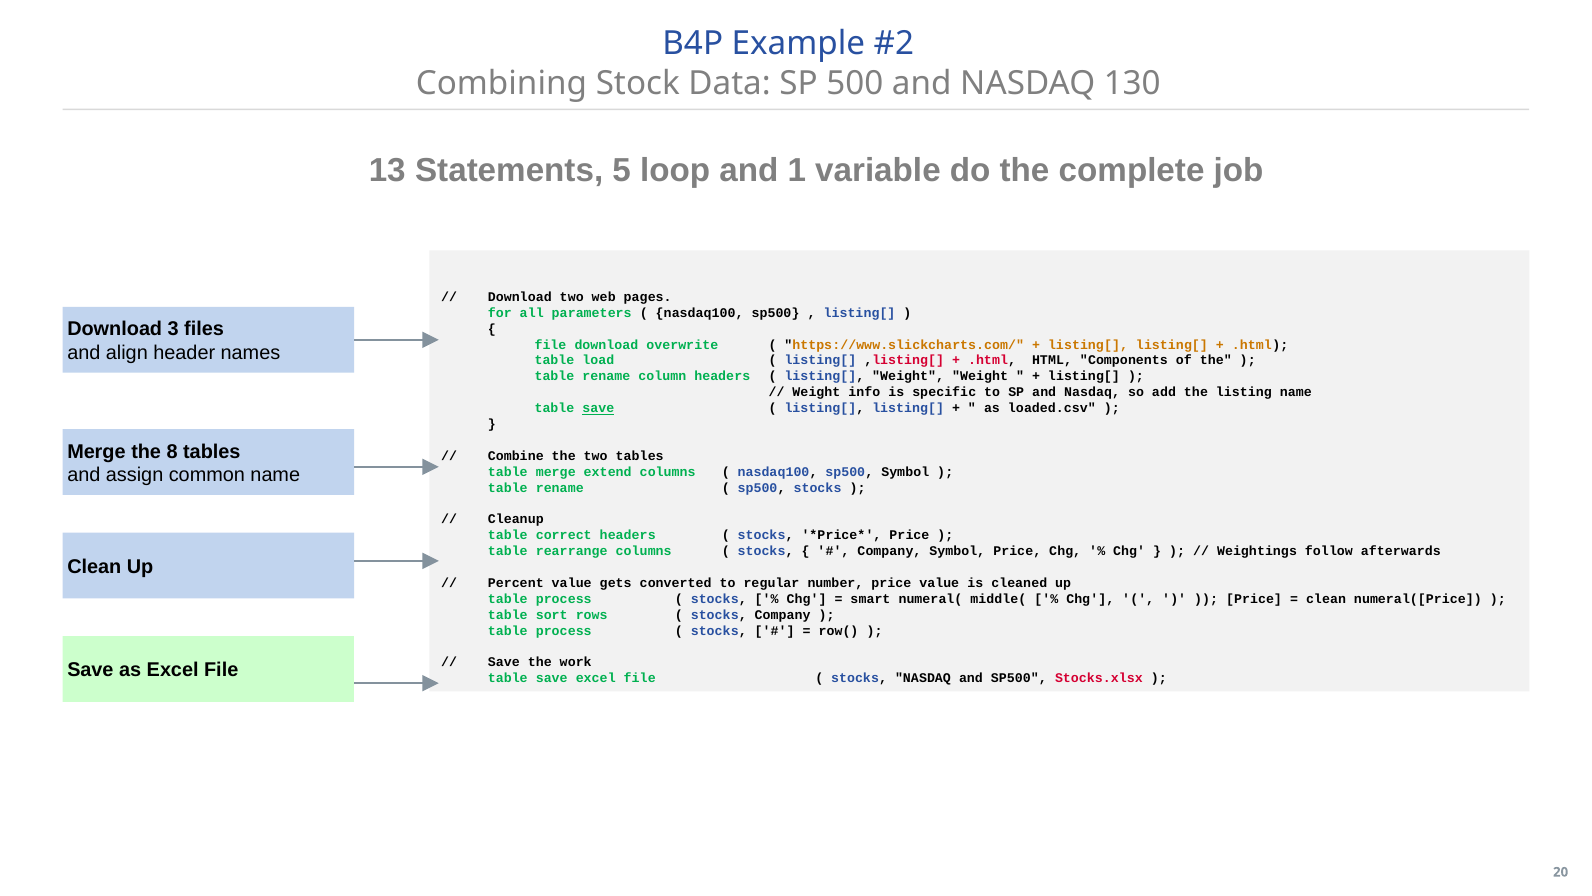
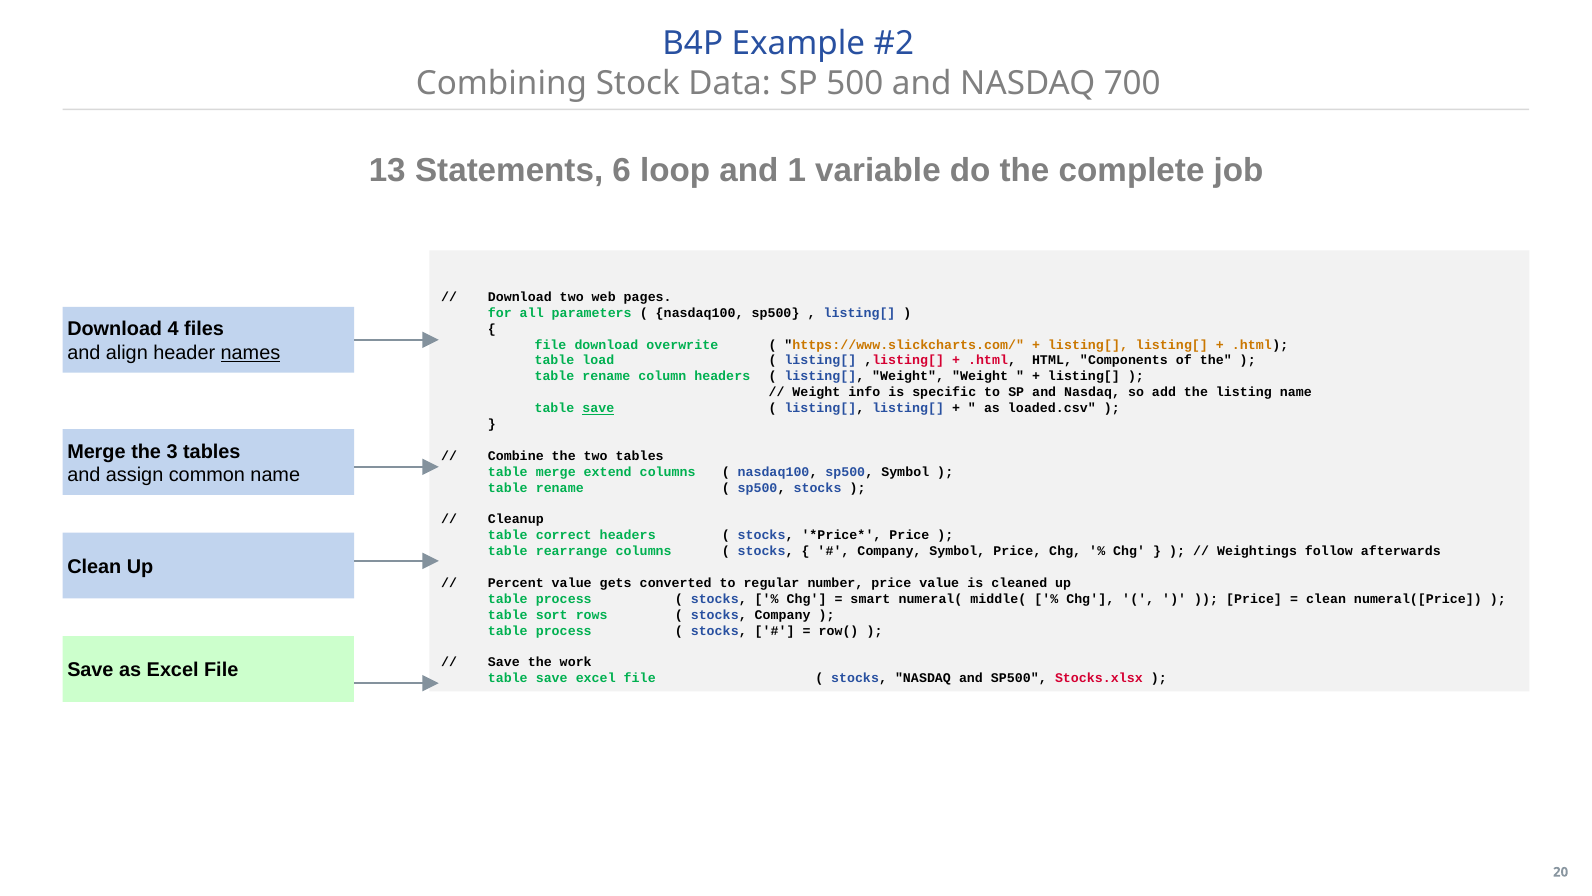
130: 130 -> 700
5: 5 -> 6
3: 3 -> 4
names underline: none -> present
8: 8 -> 3
